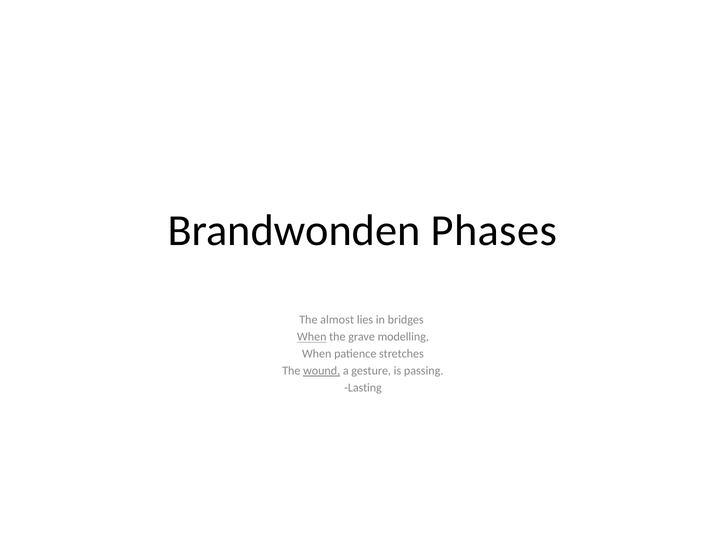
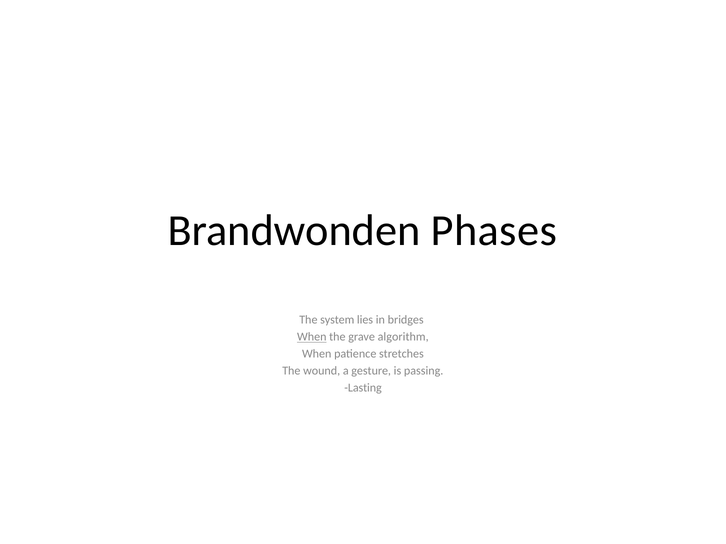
almost: almost -> system
modelling: modelling -> algorithm
wound underline: present -> none
